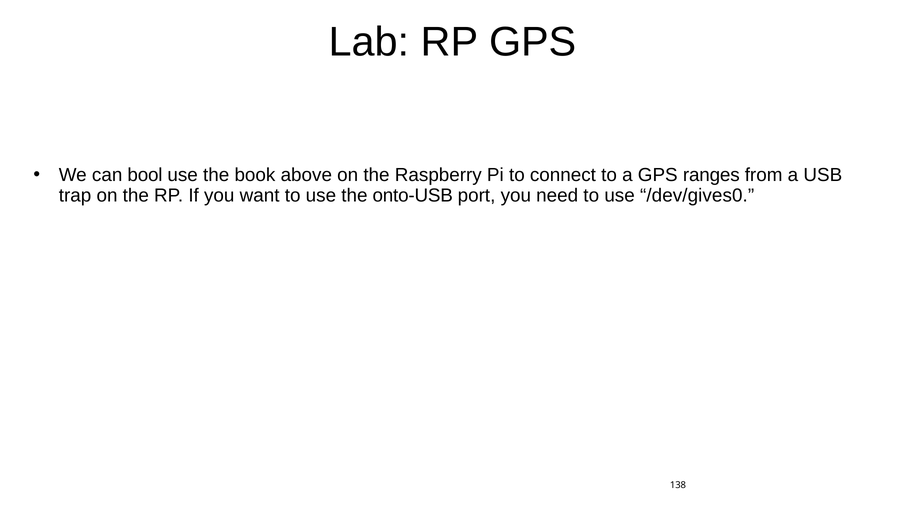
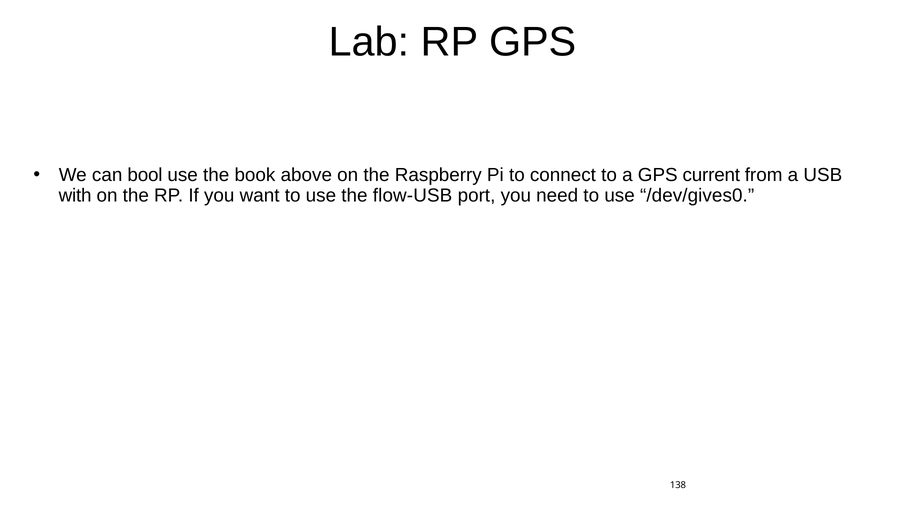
ranges: ranges -> current
trap: trap -> with
onto-USB: onto-USB -> flow-USB
